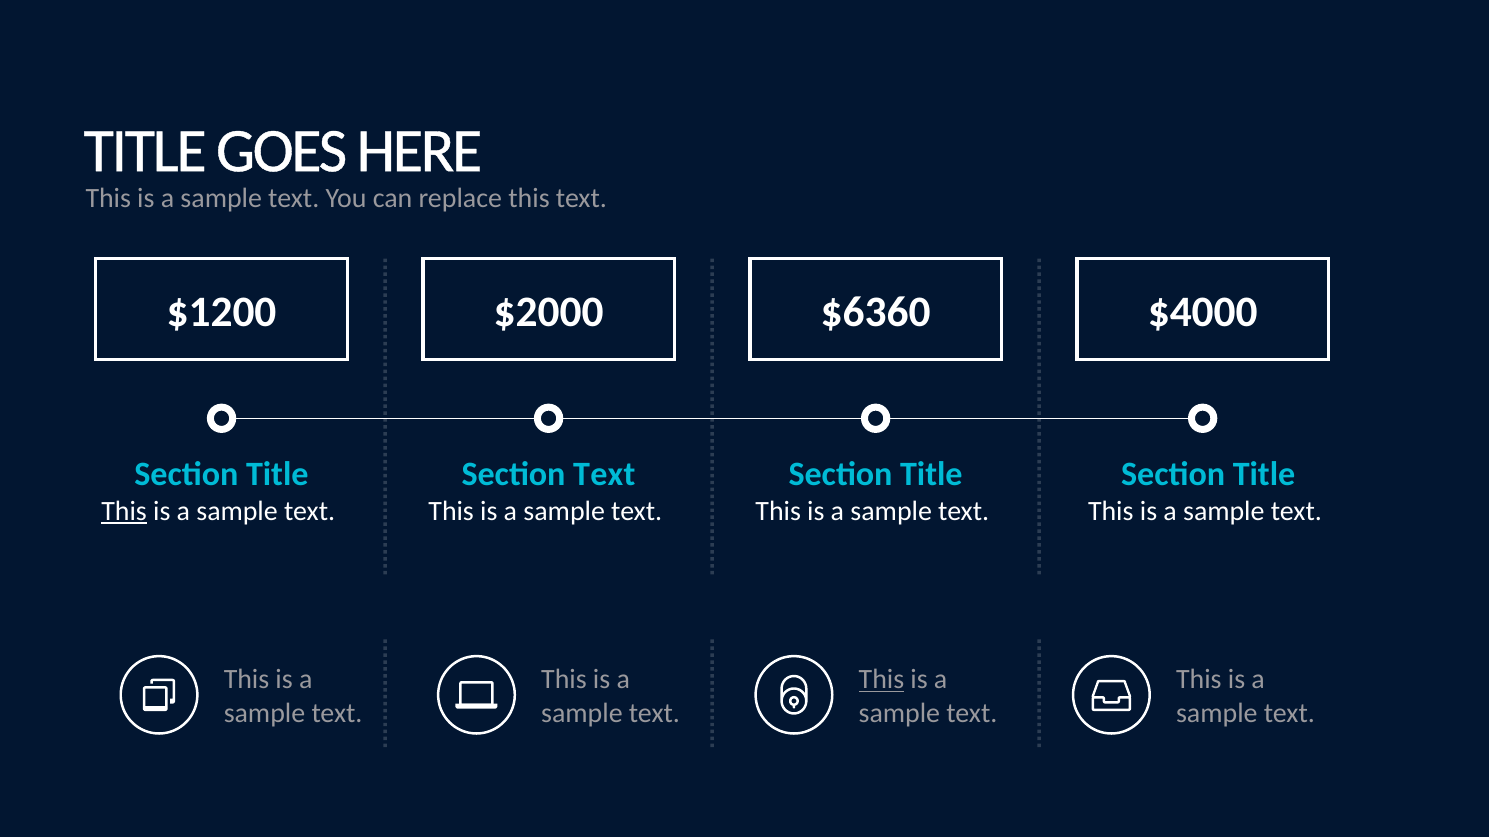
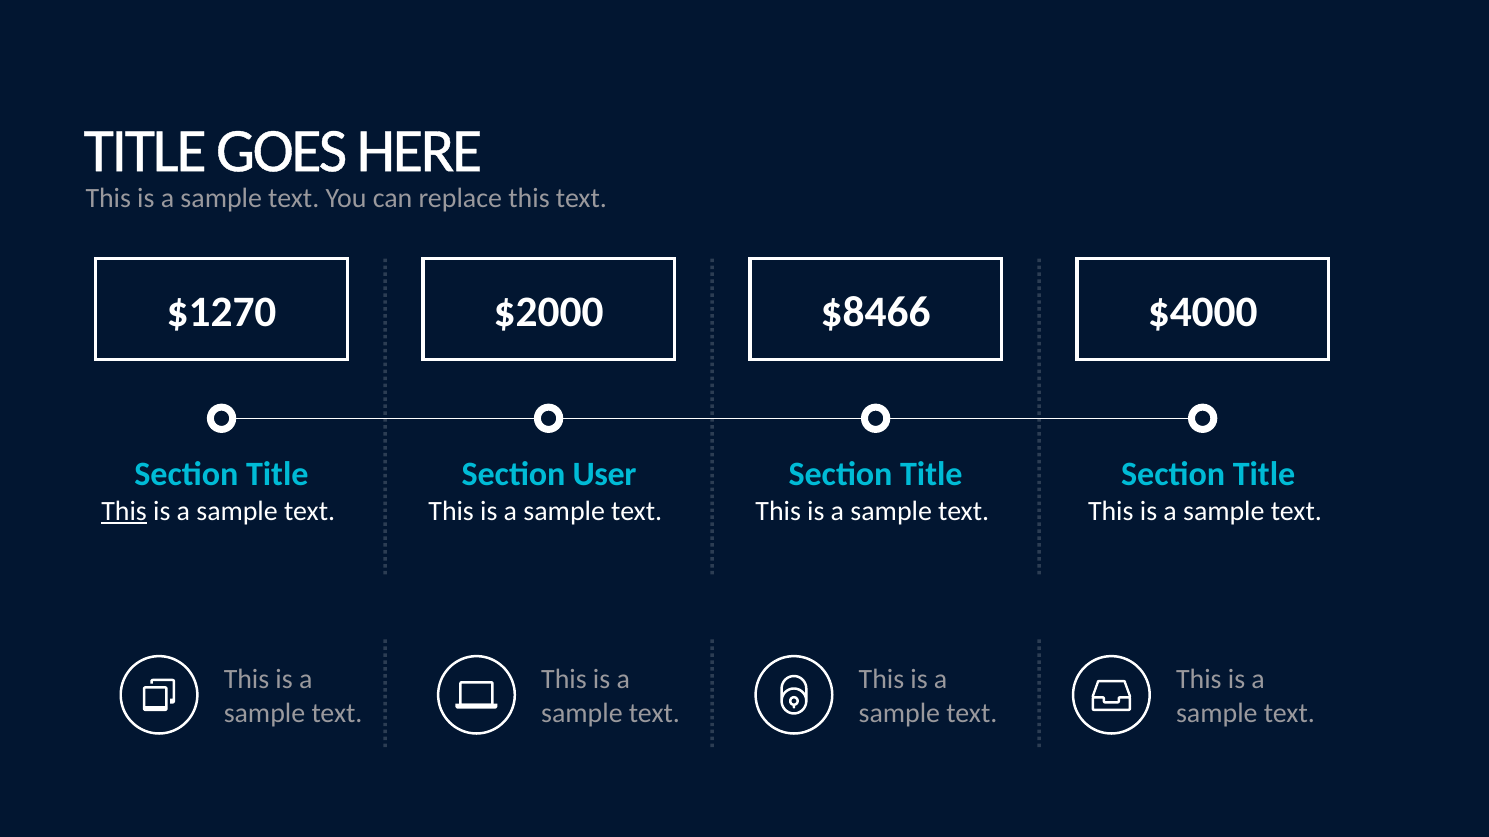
$1200: $1200 -> $1270
$6360: $6360 -> $8466
Section Text: Text -> User
This at (881, 680) underline: present -> none
